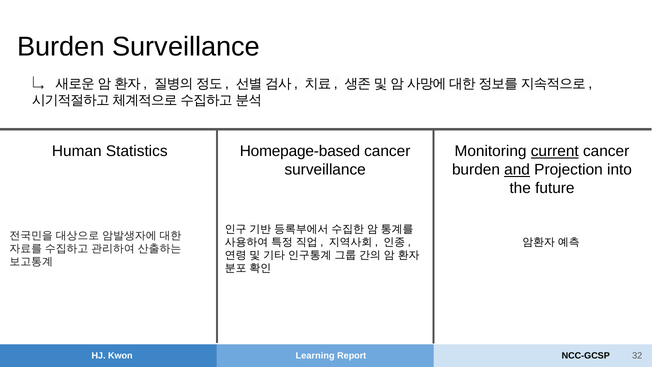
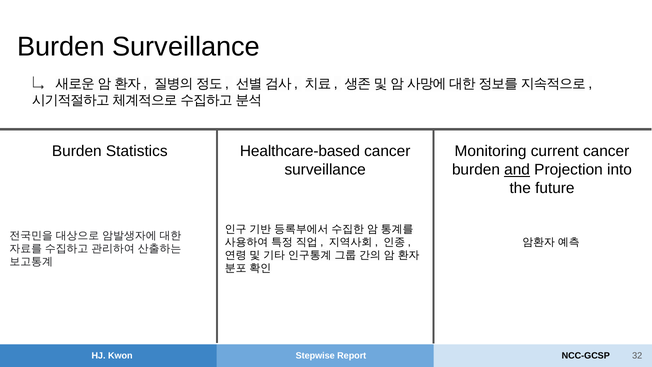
Human at (77, 151): Human -> Burden
Homepage-based: Homepage-based -> Healthcare-based
current underline: present -> none
Learning: Learning -> Stepwise
